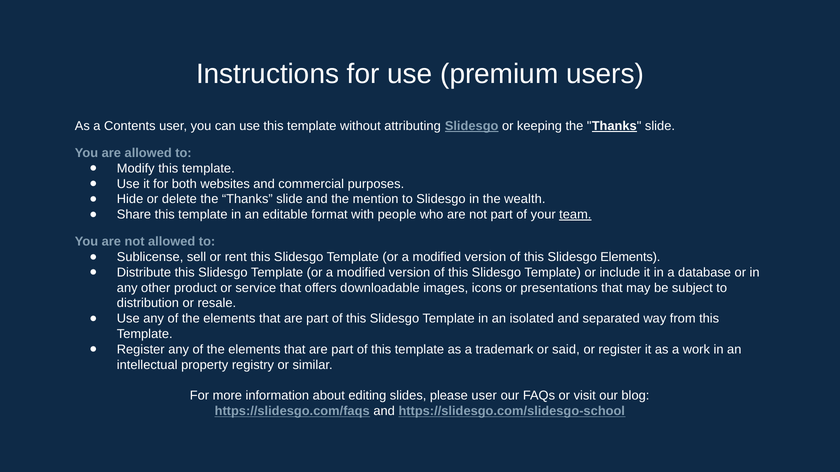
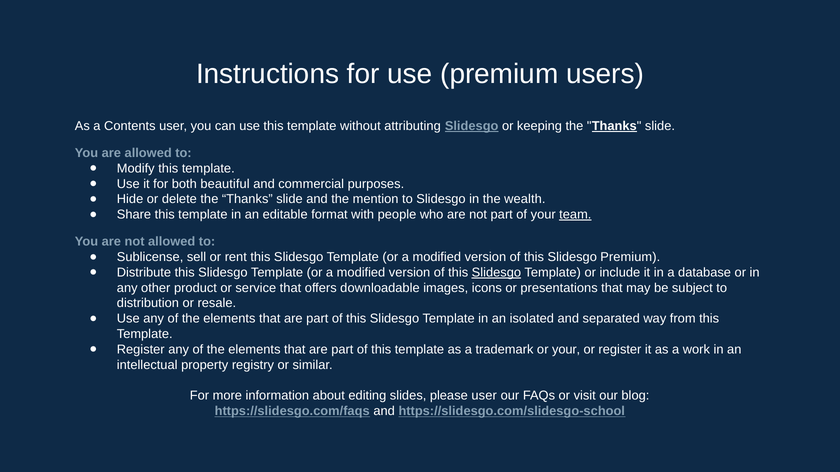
websites: websites -> beautiful
Slidesgo Elements: Elements -> Premium
Slidesgo at (496, 273) underline: none -> present
or said: said -> your
